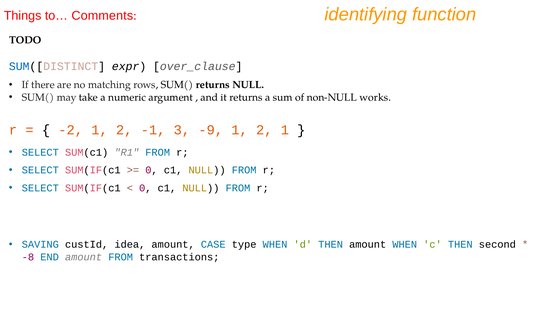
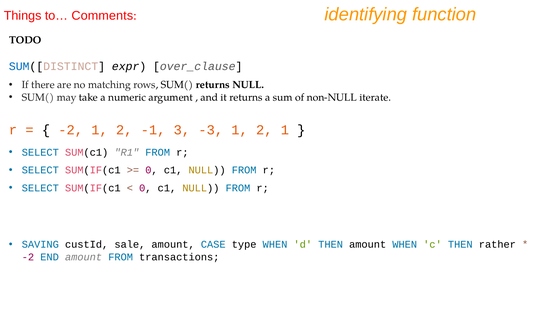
works: works -> iterate
-9: -9 -> -3
idea: idea -> sale
second: second -> rather
-8 at (28, 257): -8 -> -2
